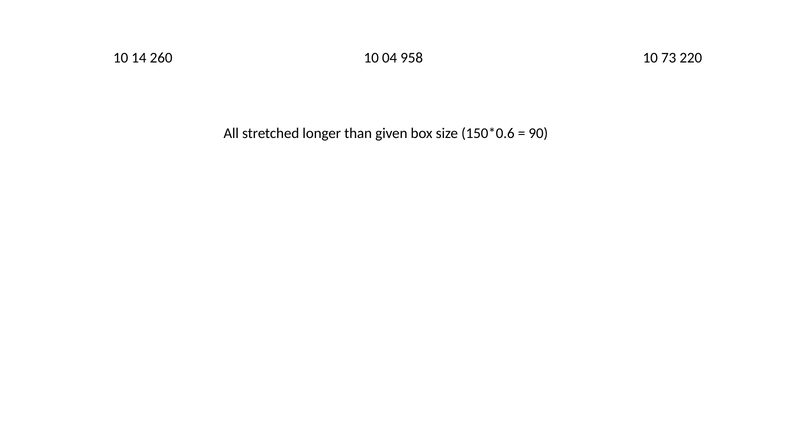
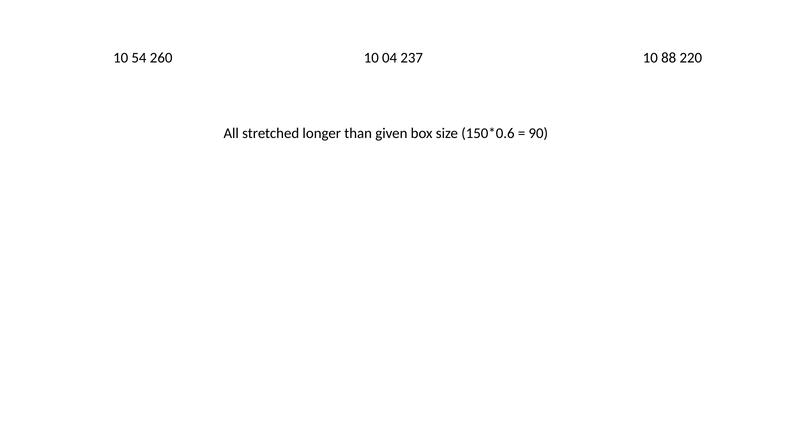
14: 14 -> 54
958: 958 -> 237
73: 73 -> 88
